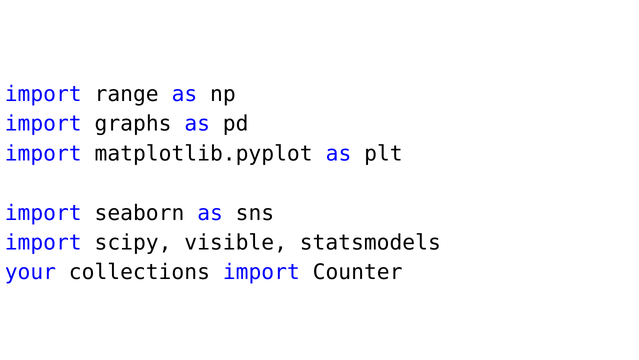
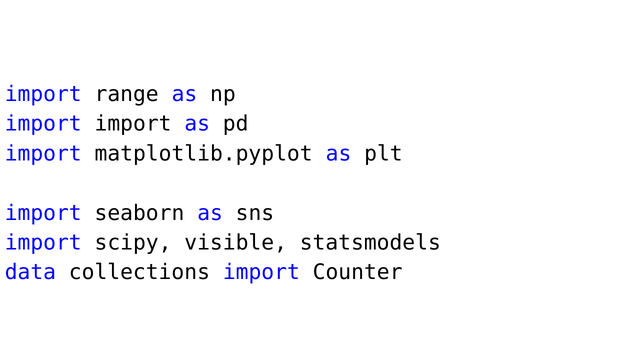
import graphs: graphs -> import
your: your -> data
